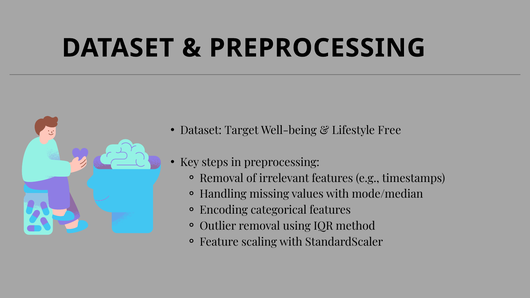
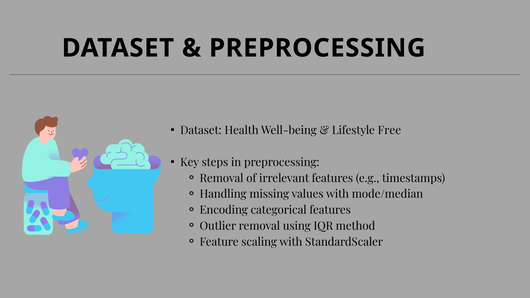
Target: Target -> Health
